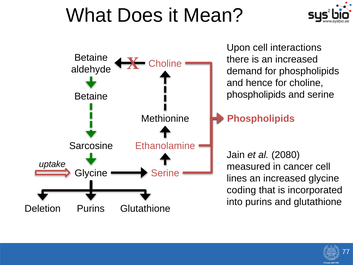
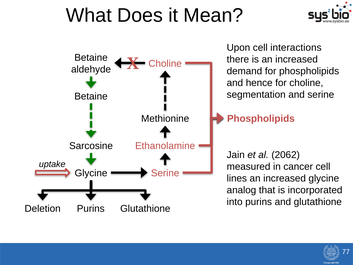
phospholipids at (256, 95): phospholipids -> segmentation
2080: 2080 -> 2062
coding: coding -> analog
